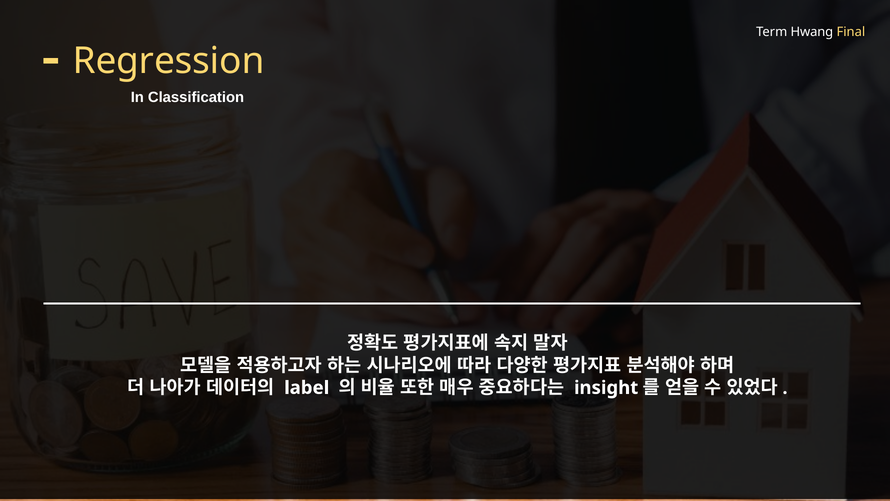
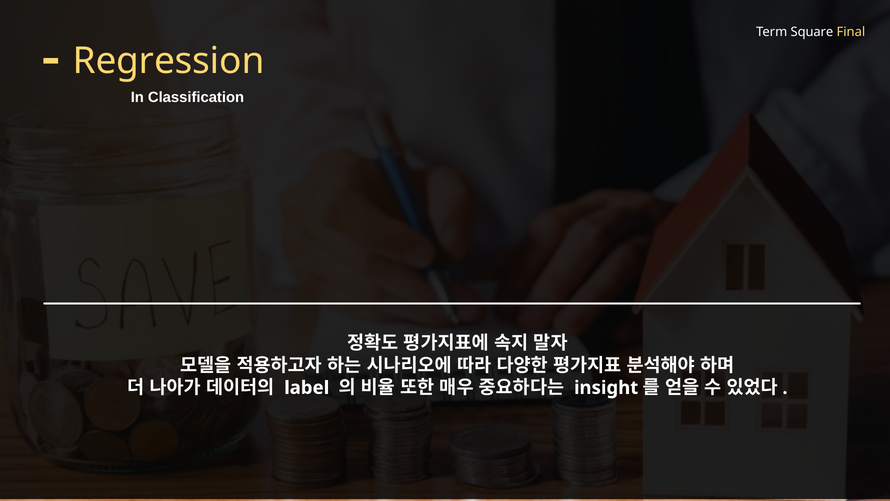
Hwang: Hwang -> Square
